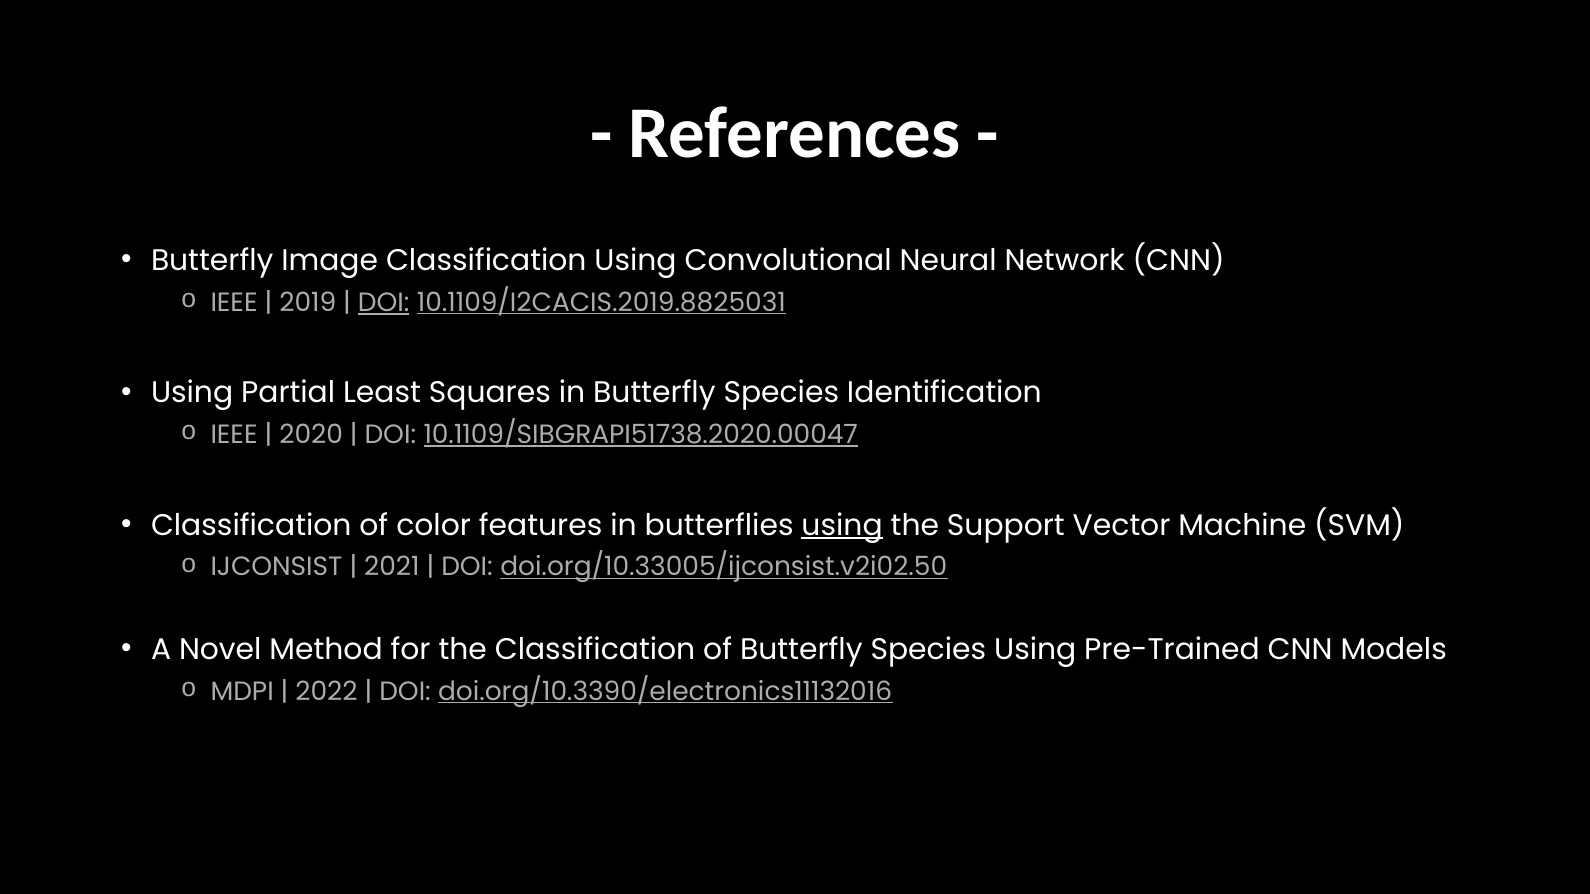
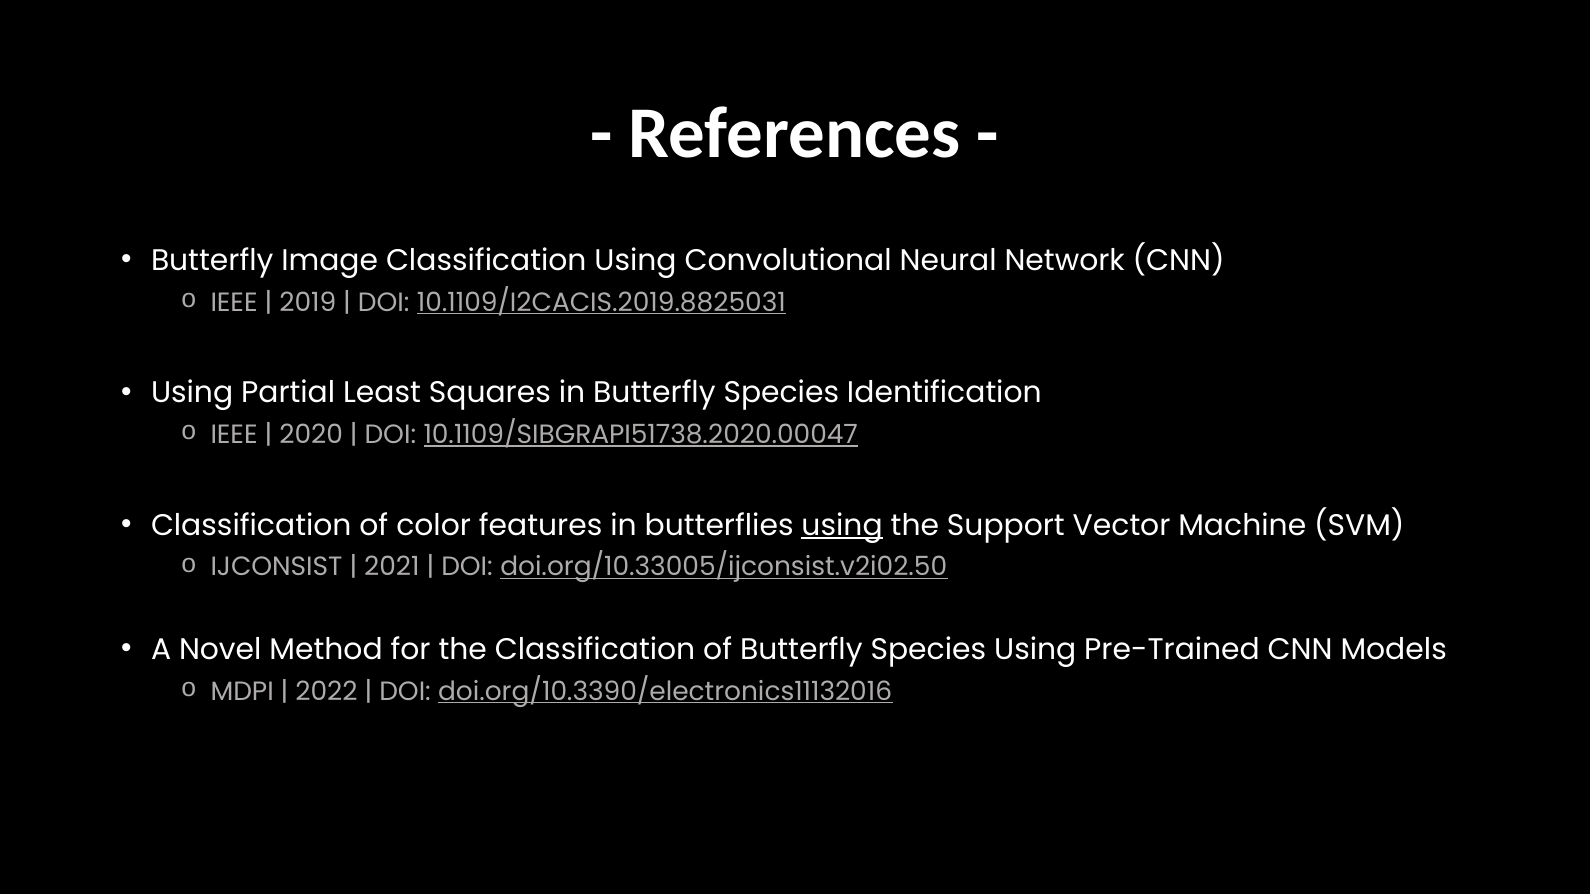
DOI at (384, 302) underline: present -> none
